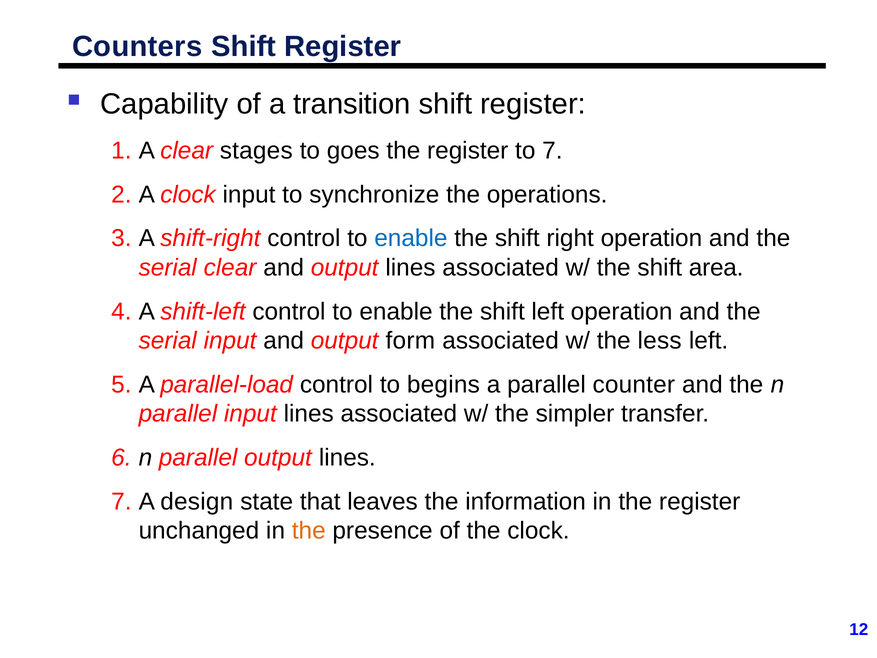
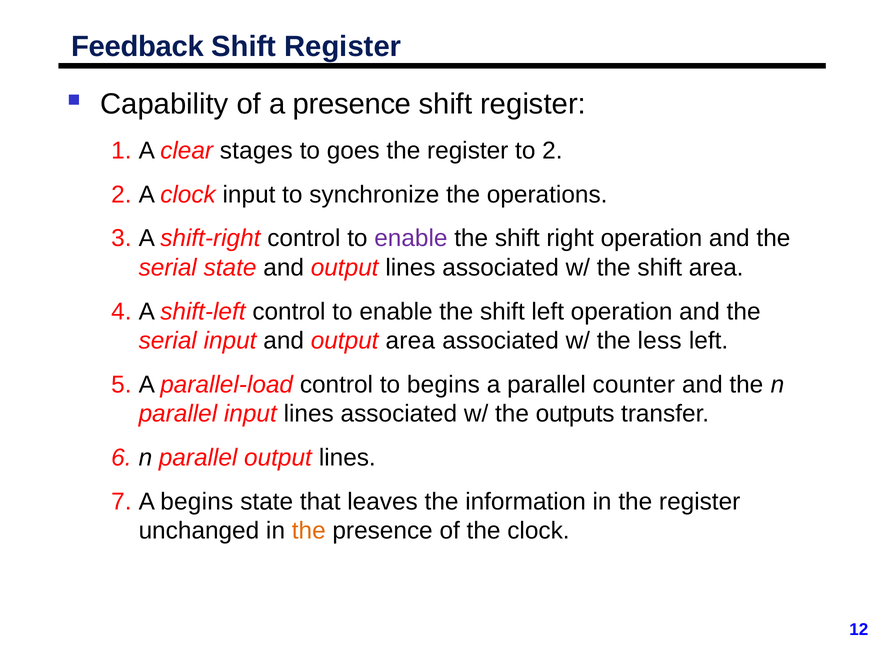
Counters: Counters -> Feedback
a transition: transition -> presence
to 7: 7 -> 2
enable at (411, 238) colour: blue -> purple
serial clear: clear -> state
output form: form -> area
simpler: simpler -> outputs
A design: design -> begins
